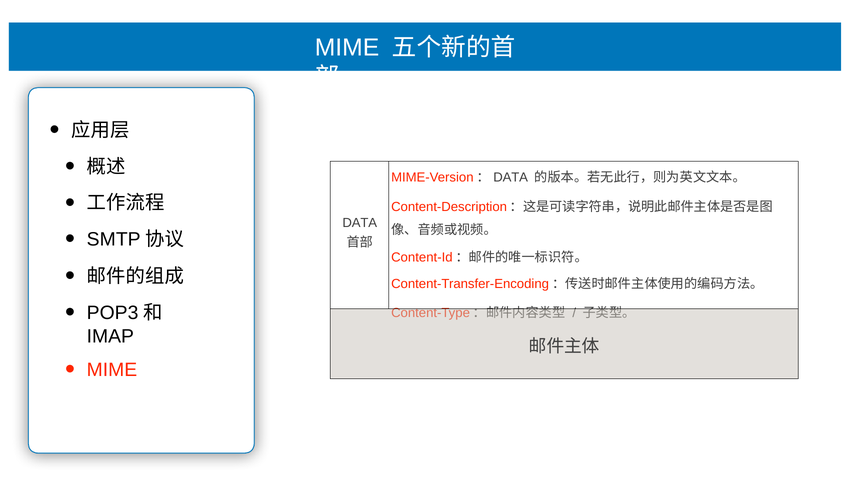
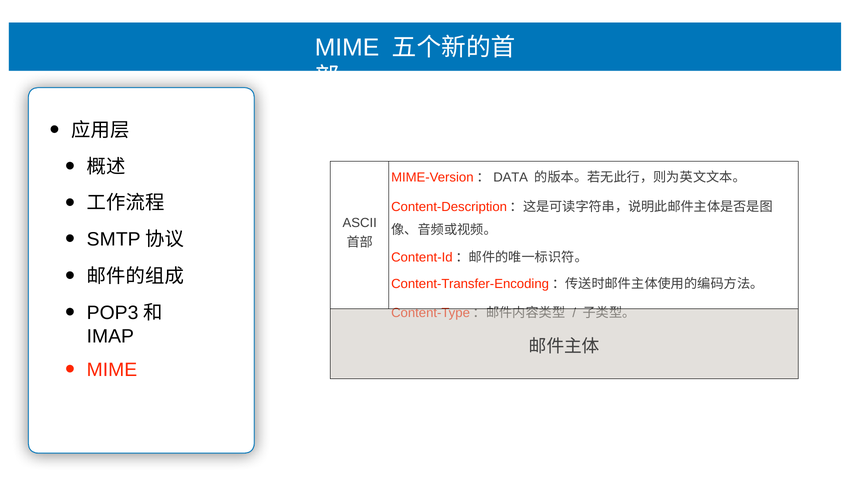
DATA at (360, 223): DATA -> ASCII
